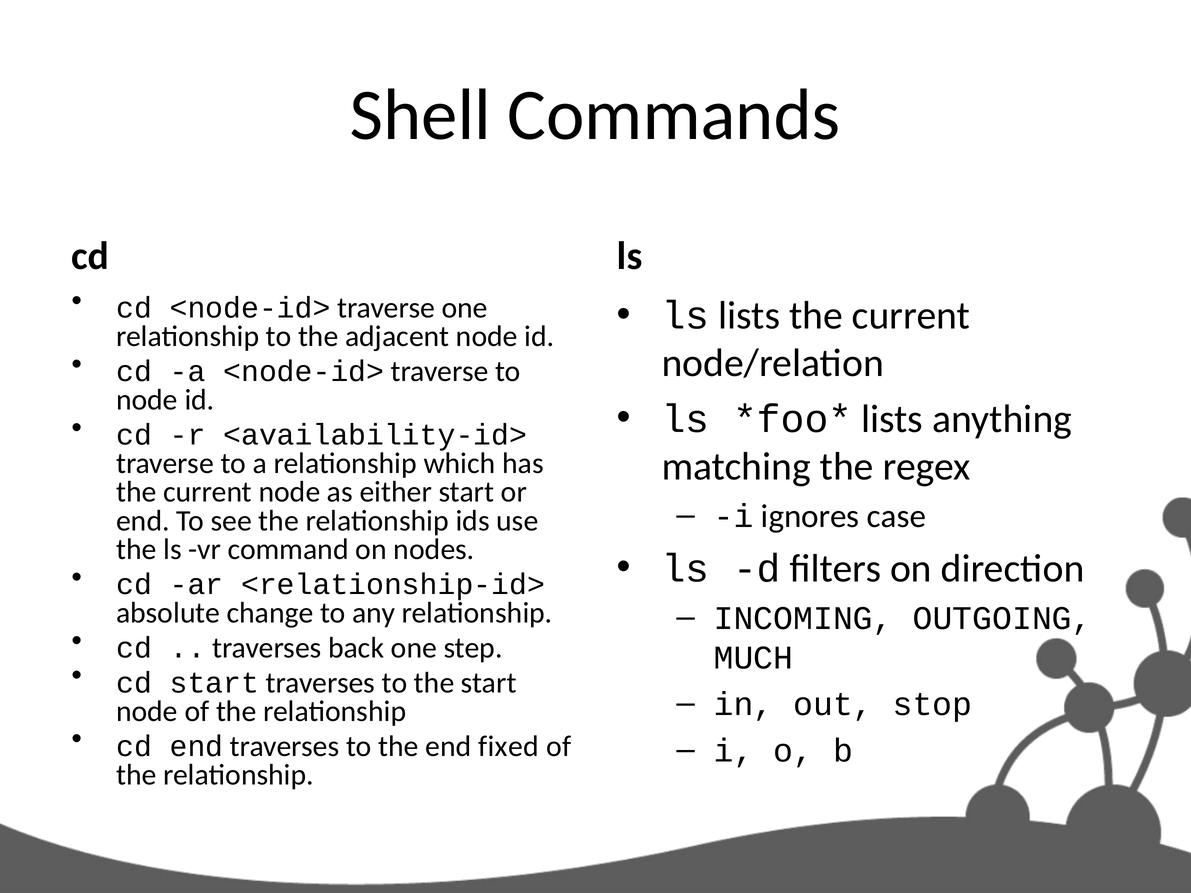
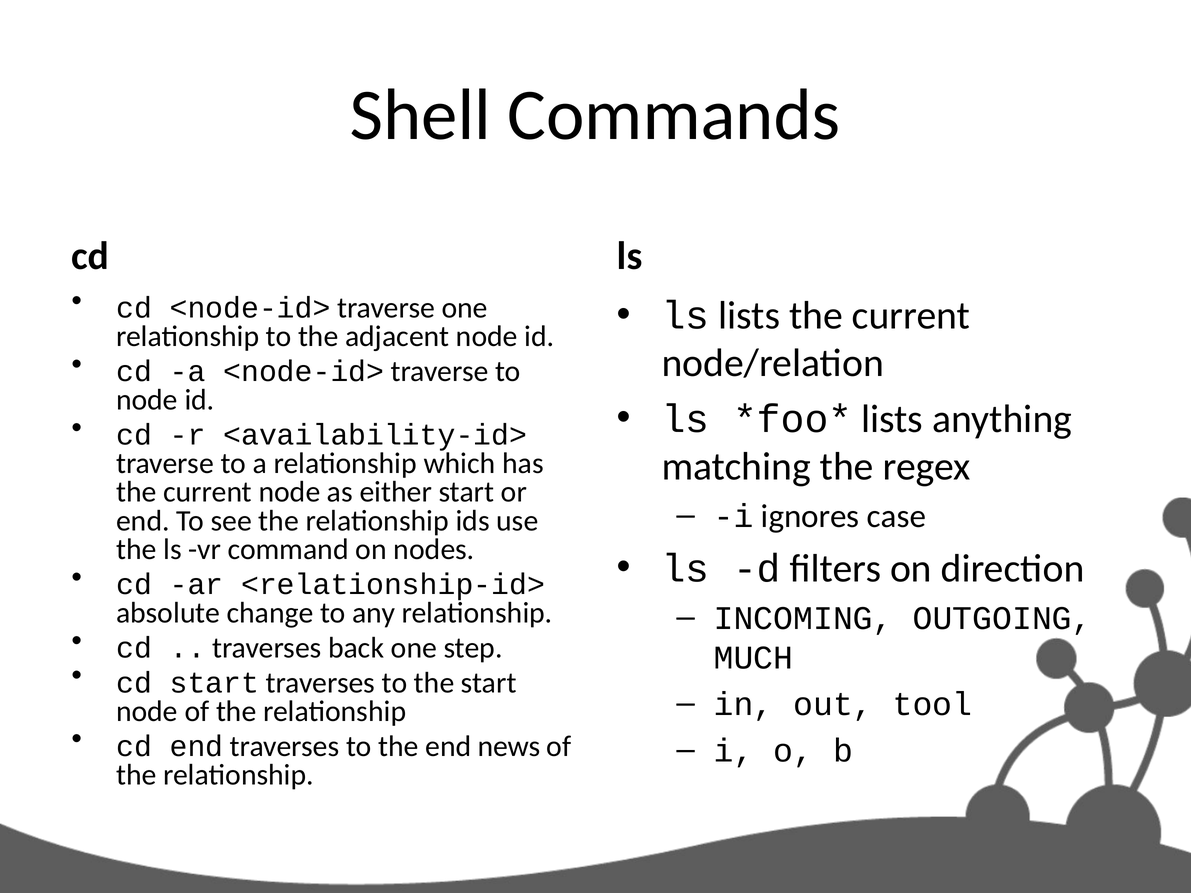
stop: stop -> tool
fixed: fixed -> news
